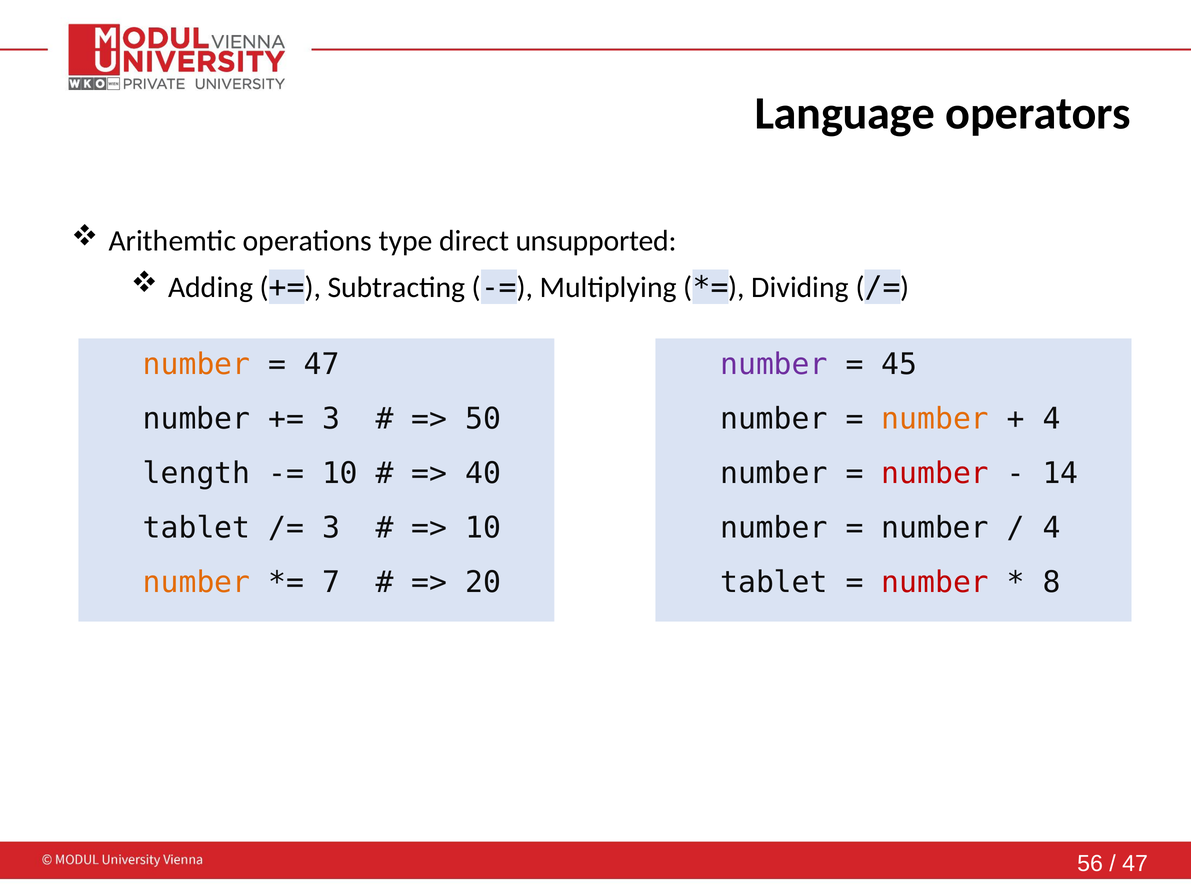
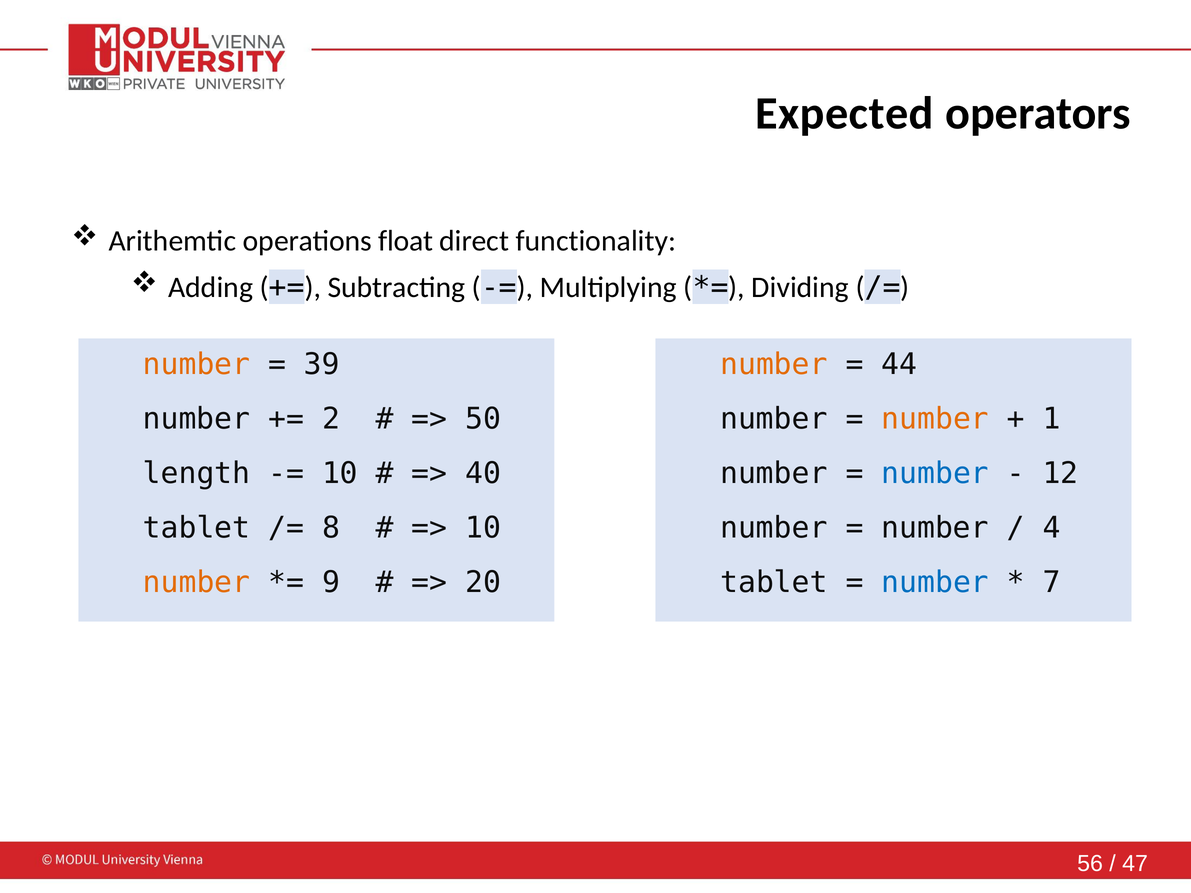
Language: Language -> Expected
type: type -> float
unsupported: unsupported -> functionality
47 at (322, 364): 47 -> 39
number at (774, 364) colour: purple -> orange
45: 45 -> 44
3 at (331, 419): 3 -> 2
4 at (1052, 419): 4 -> 1
number at (935, 473) colour: red -> blue
14: 14 -> 12
3 at (331, 528): 3 -> 8
7: 7 -> 9
number at (935, 582) colour: red -> blue
8: 8 -> 7
